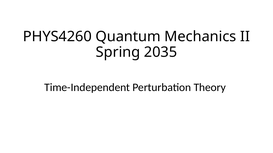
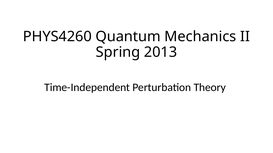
2035: 2035 -> 2013
